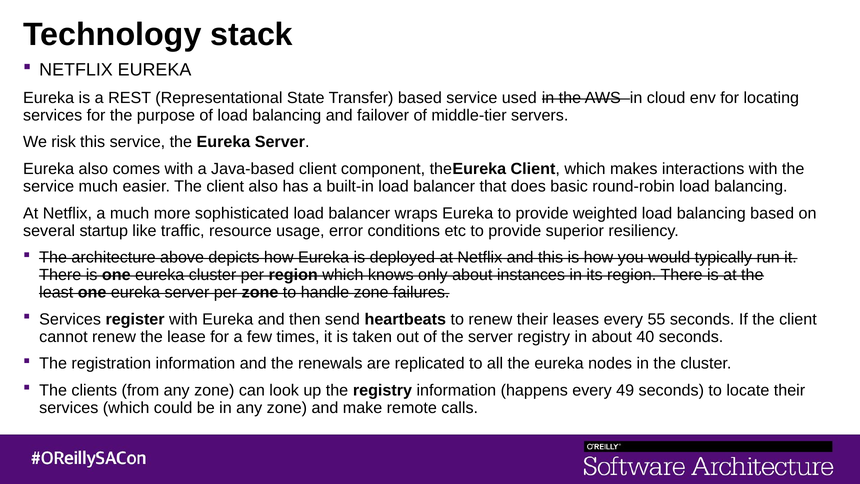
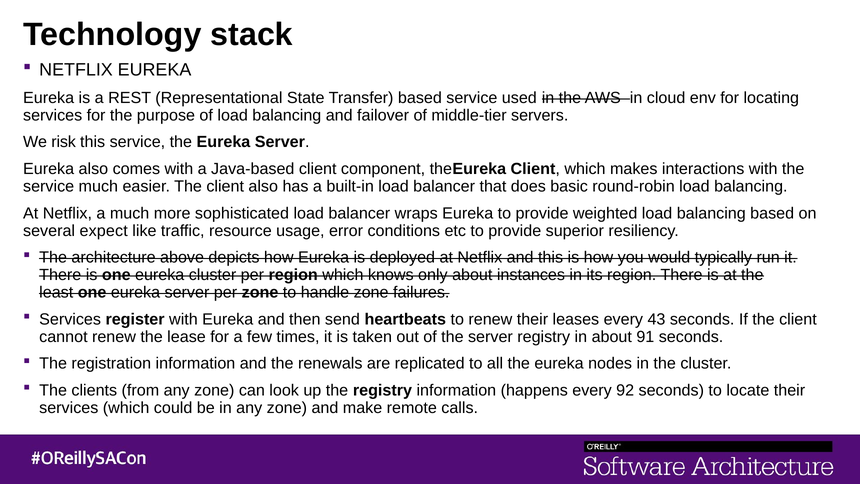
startup: startup -> expect
55: 55 -> 43
40: 40 -> 91
49: 49 -> 92
